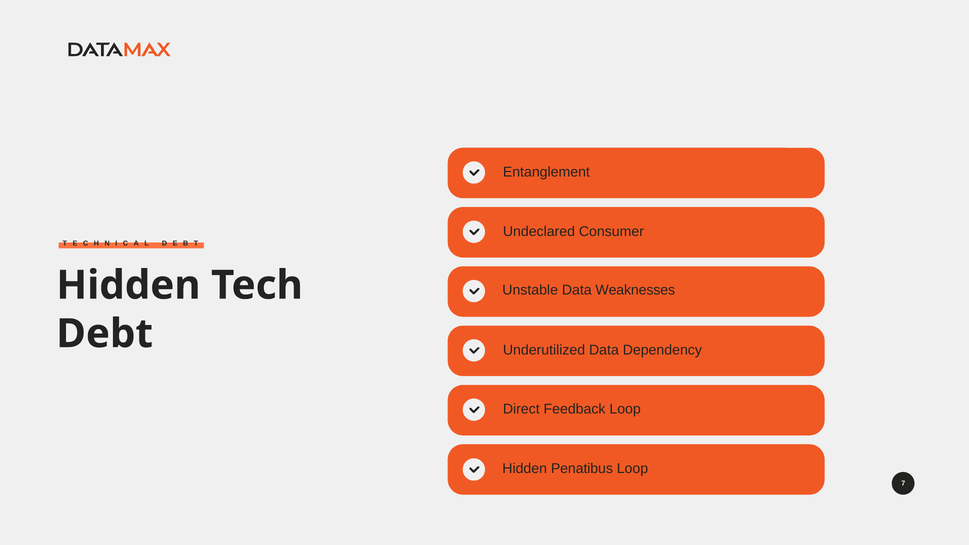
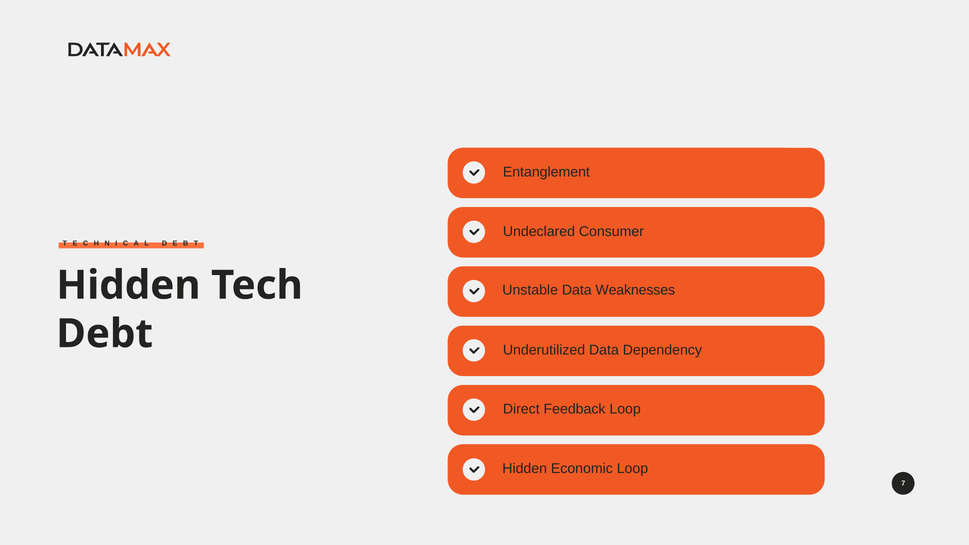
Penatibus: Penatibus -> Economic
